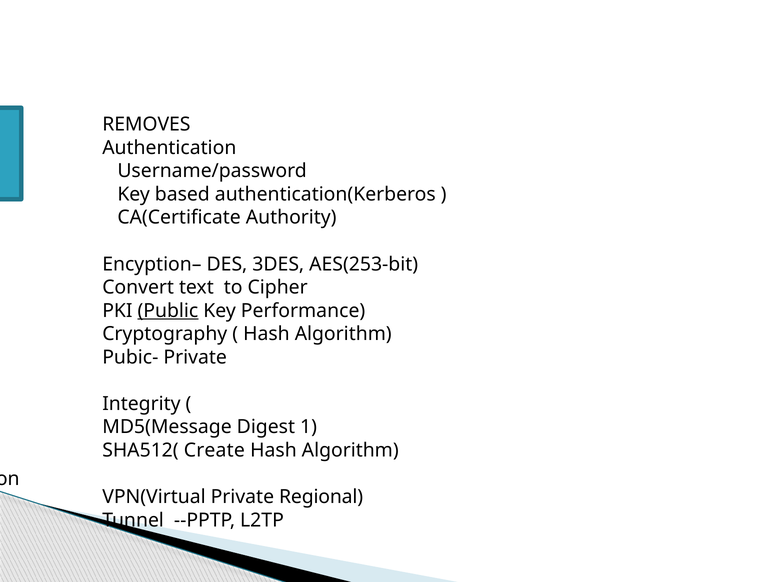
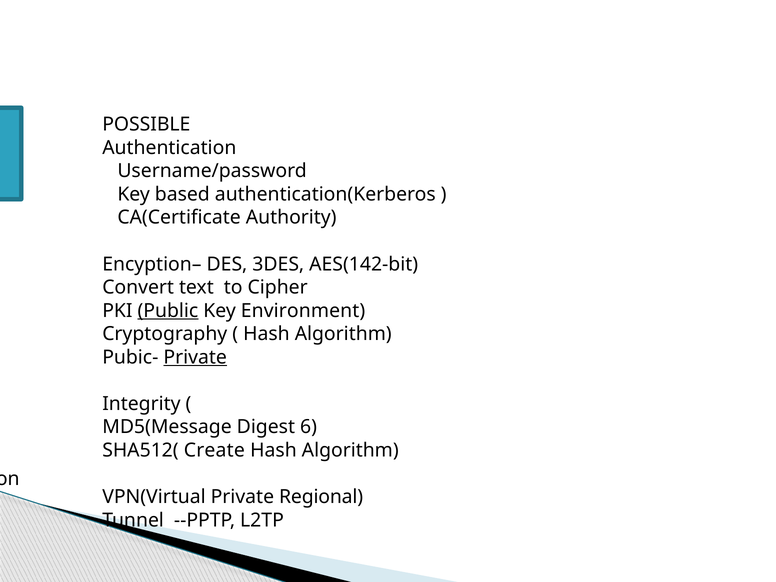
REMOVES: REMOVES -> POSSIBLE
AES(253-bit: AES(253-bit -> AES(142-bit
Performance: Performance -> Environment
Private at (195, 357) underline: none -> present
1: 1 -> 6
